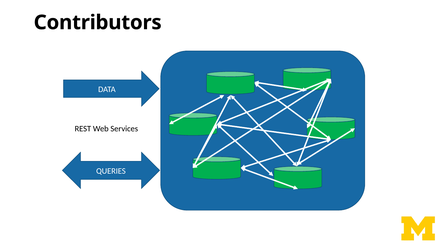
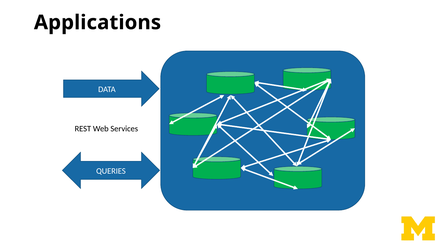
Contributors: Contributors -> Applications
